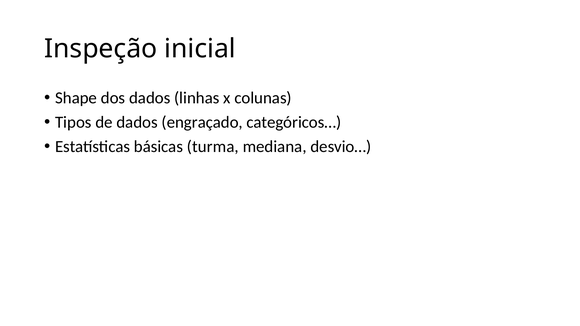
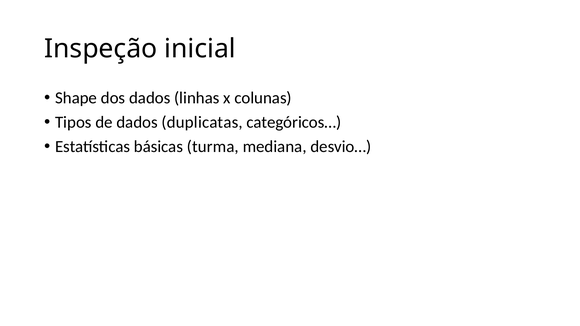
engraçado: engraçado -> duplicatas
